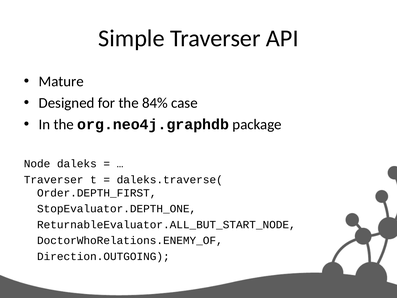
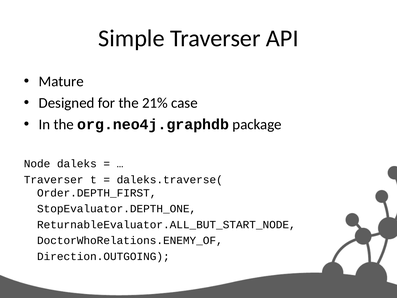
84%: 84% -> 21%
